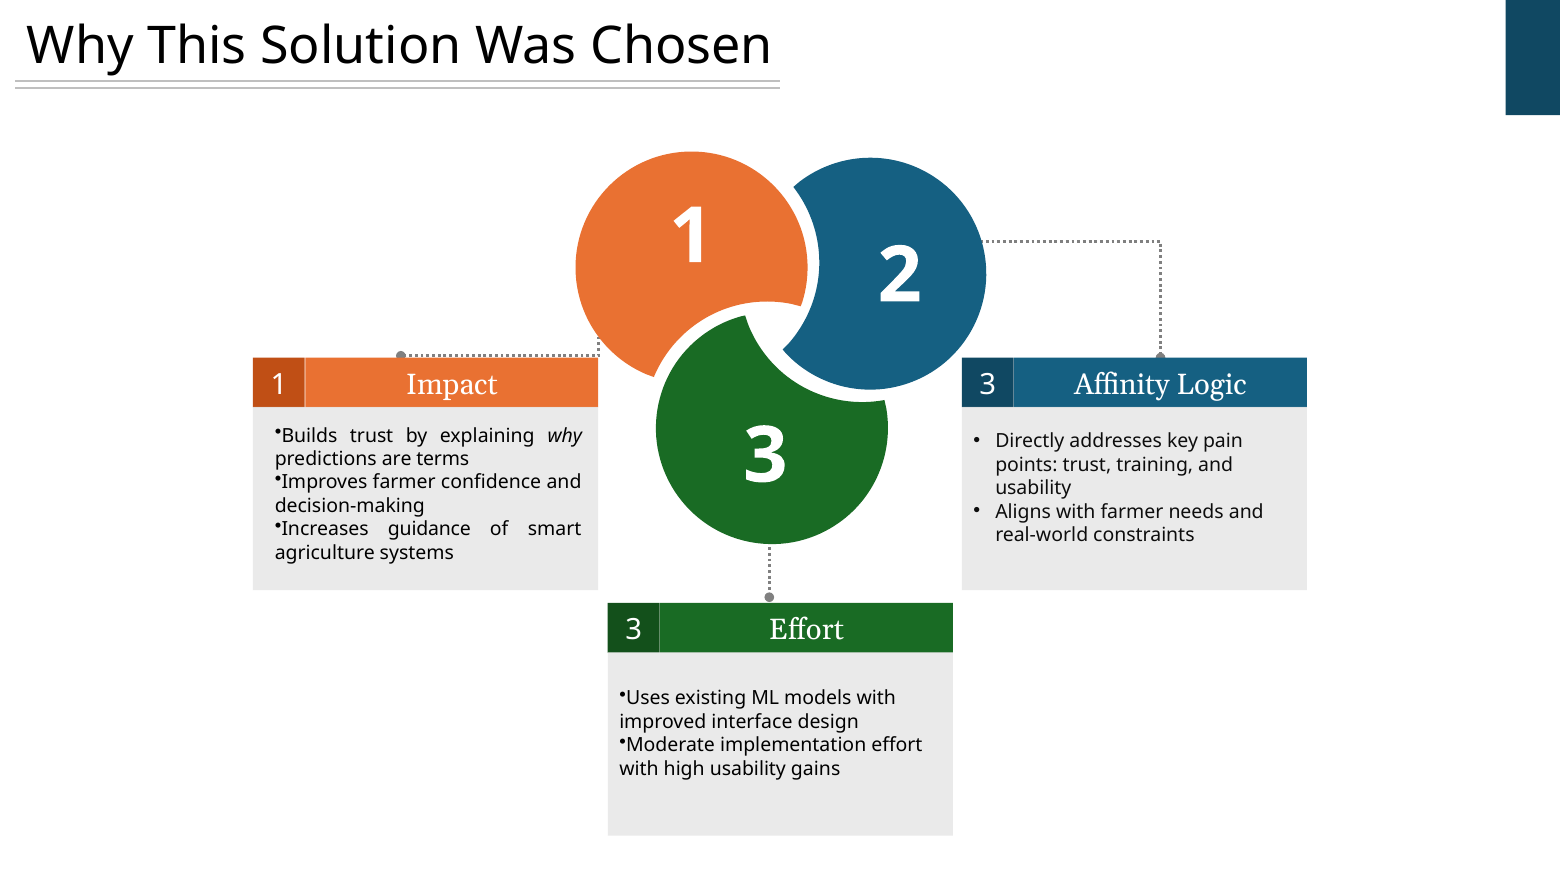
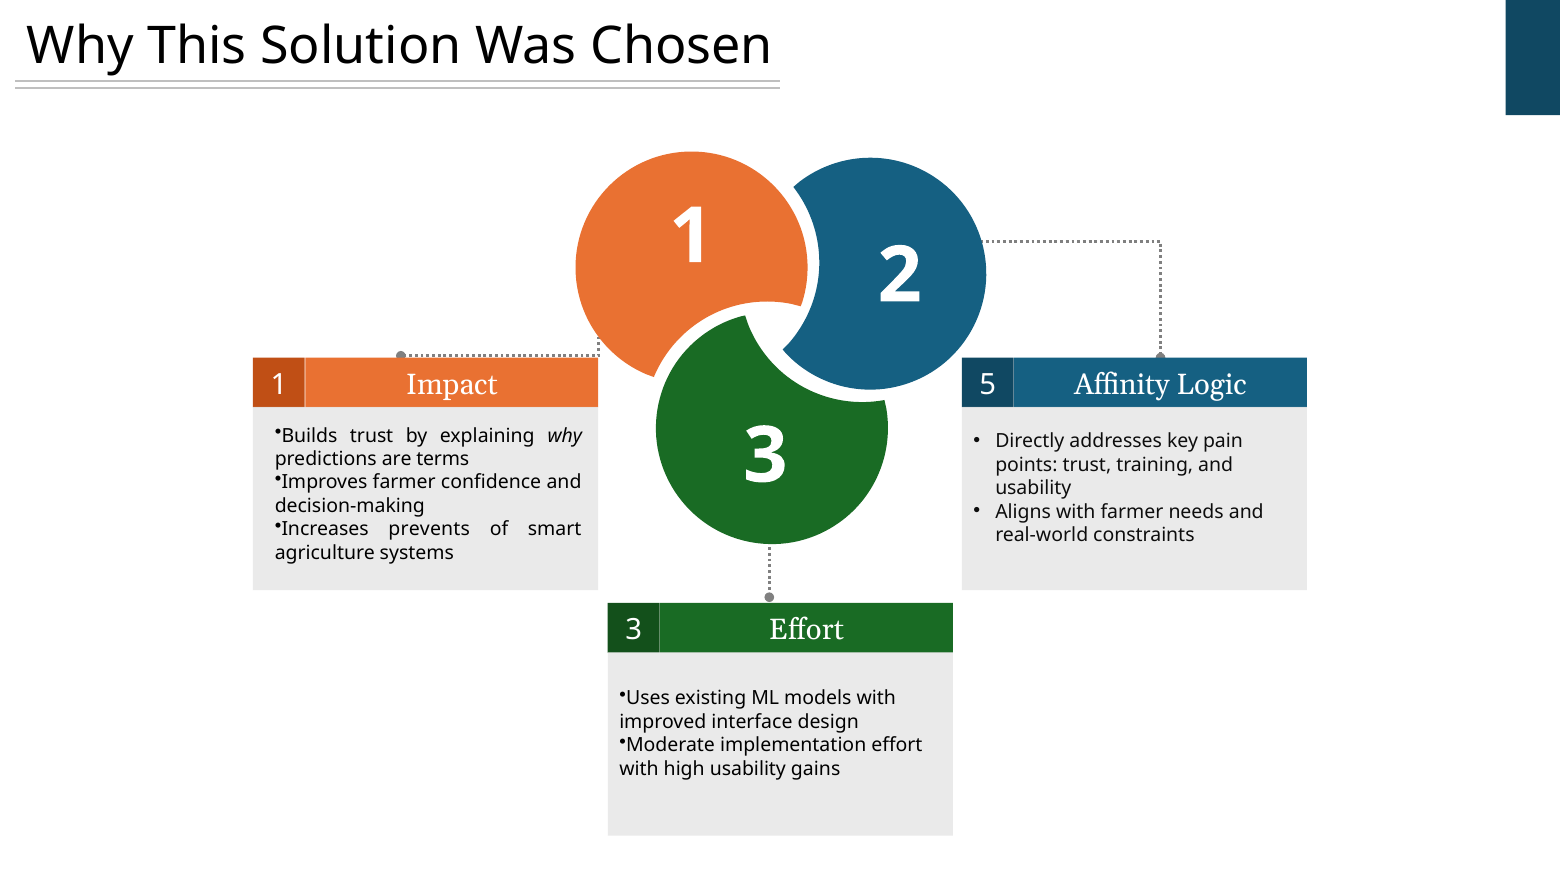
Impact 3: 3 -> 5
guidance: guidance -> prevents
